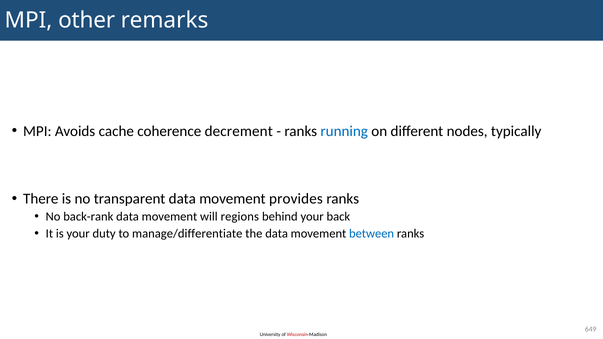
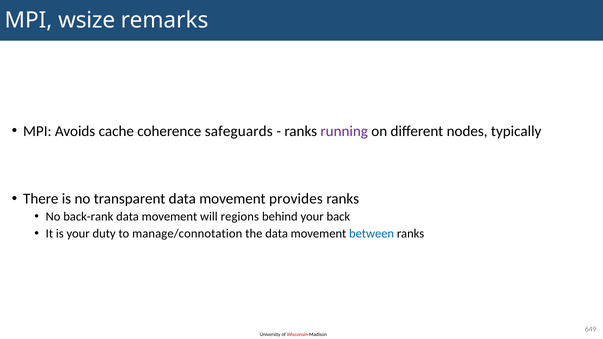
other: other -> wsize
decrement: decrement -> safeguards
running colour: blue -> purple
manage/differentiate: manage/differentiate -> manage/connotation
